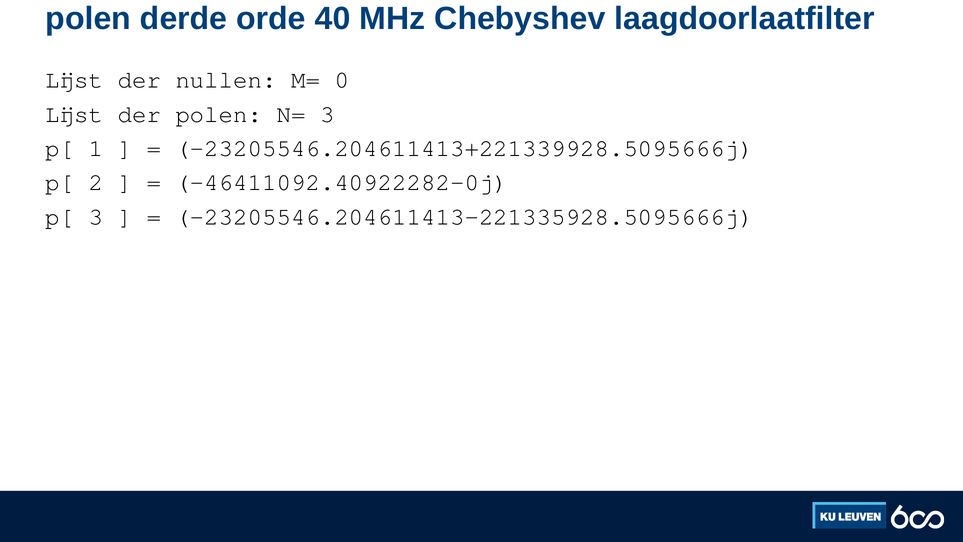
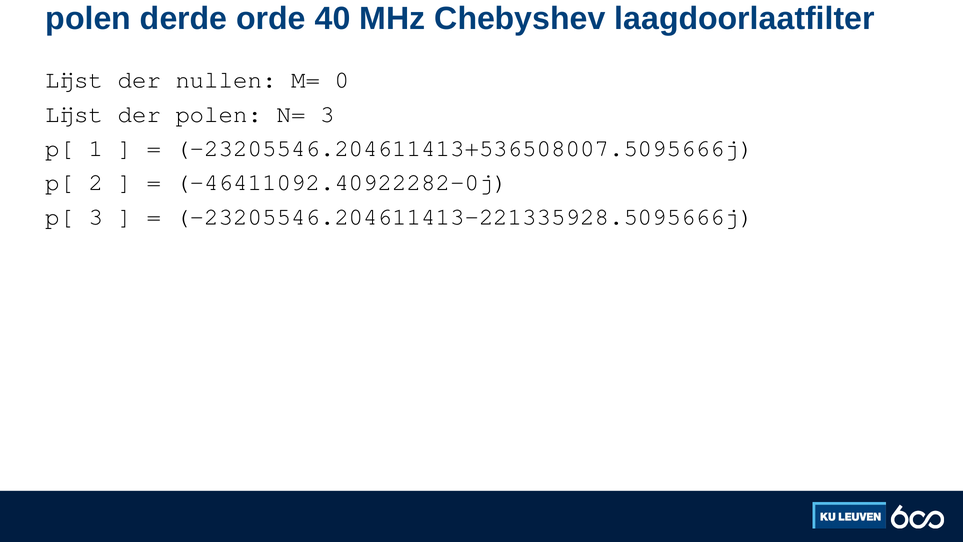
-23205546.204611413+221339928.5095666j: -23205546.204611413+221339928.5095666j -> -23205546.204611413+536508007.5095666j
